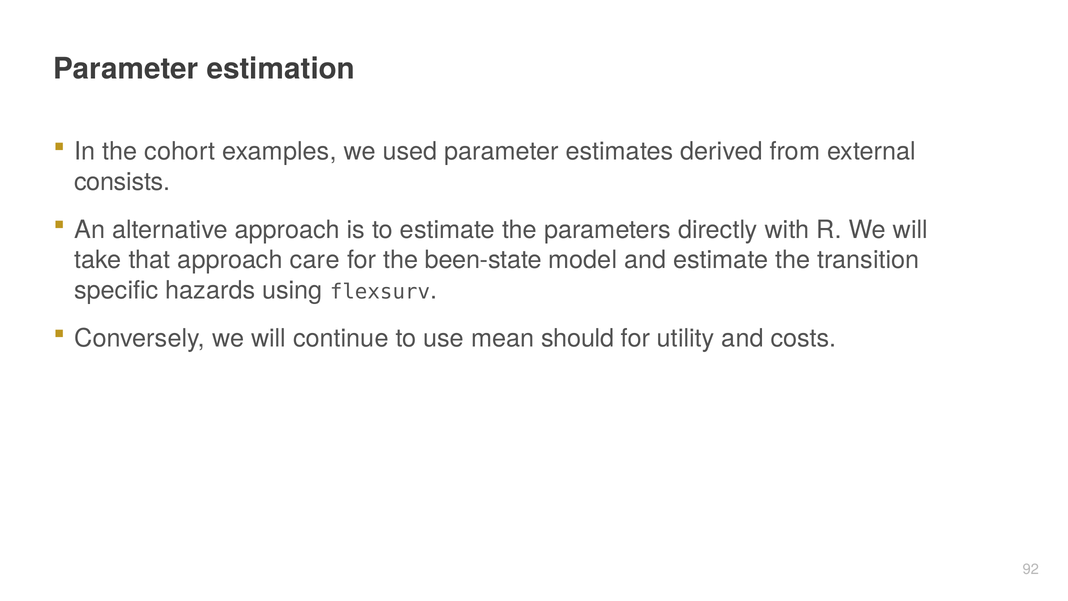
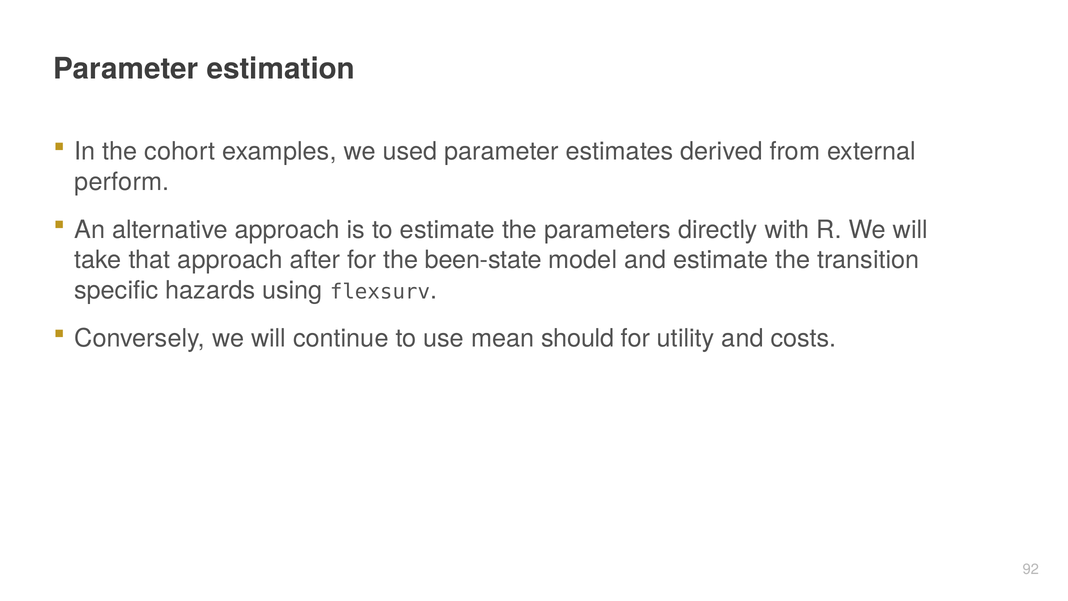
consists: consists -> perform
care: care -> after
